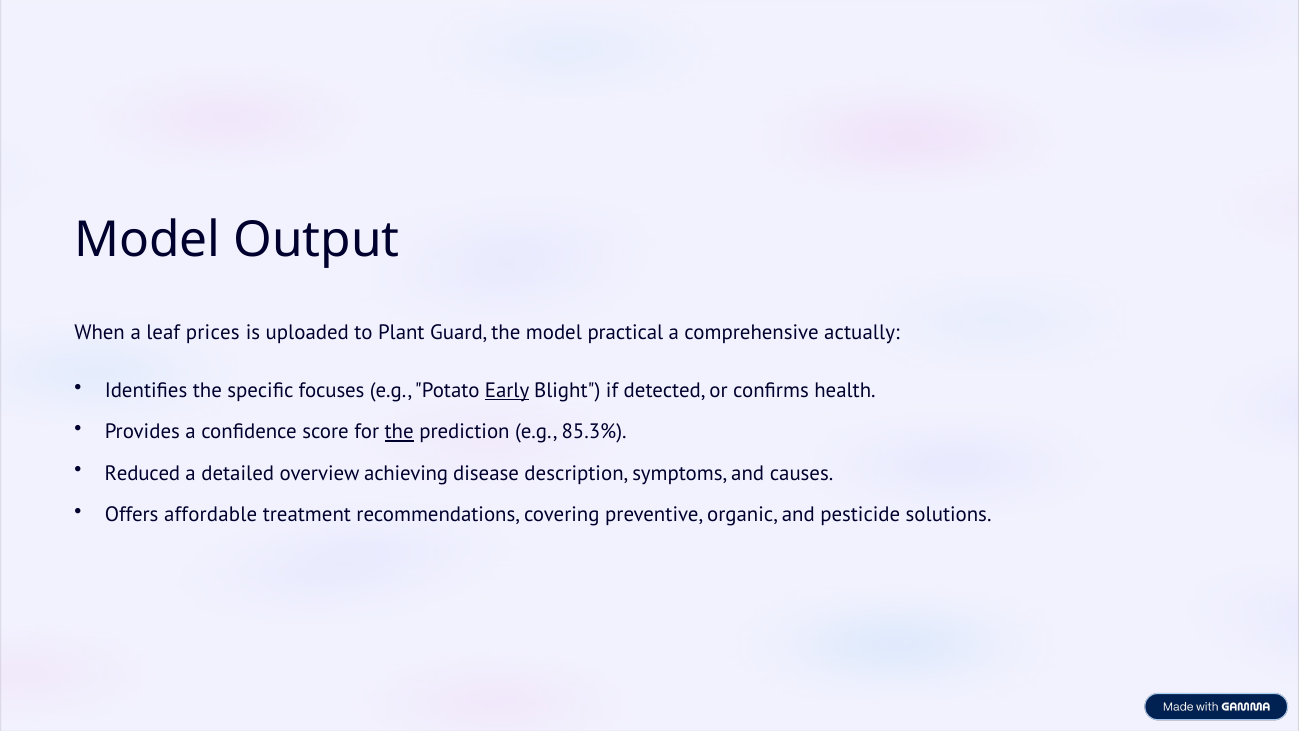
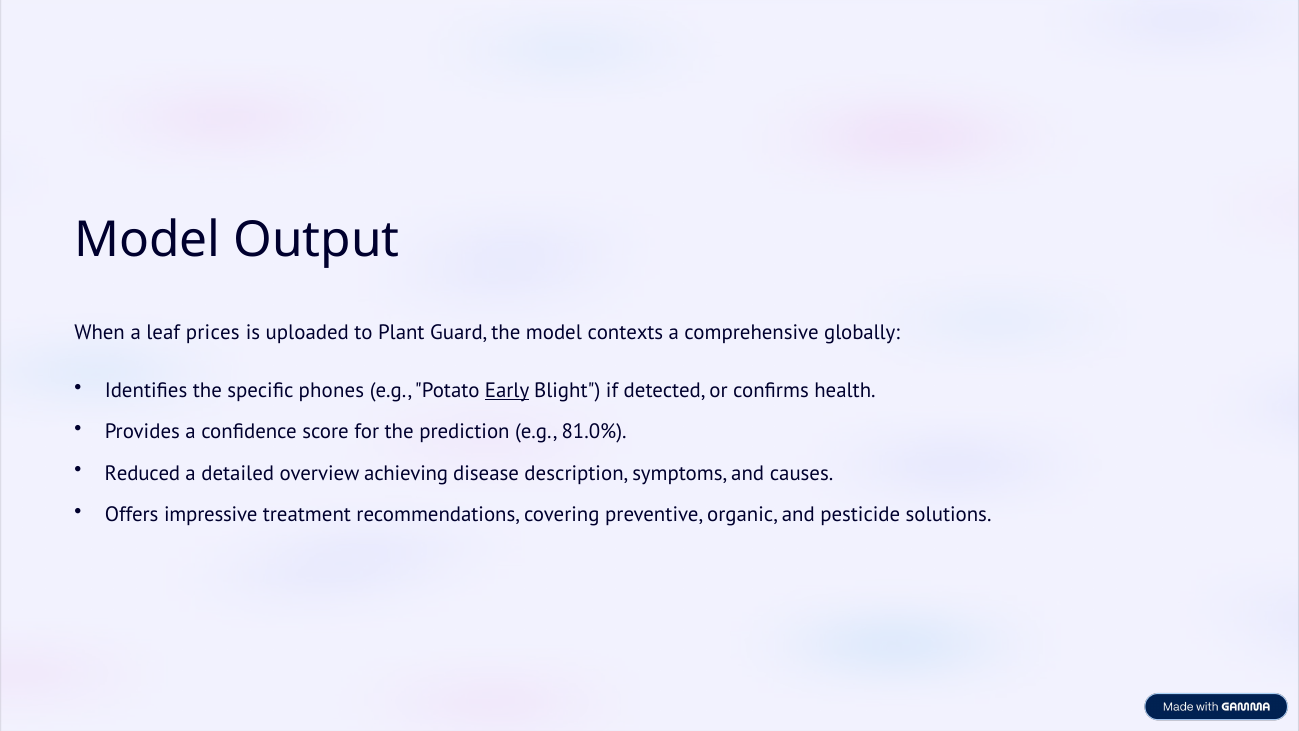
practical: practical -> contexts
actually: actually -> globally
focuses: focuses -> phones
the at (399, 432) underline: present -> none
85.3%: 85.3% -> 81.0%
affordable: affordable -> impressive
